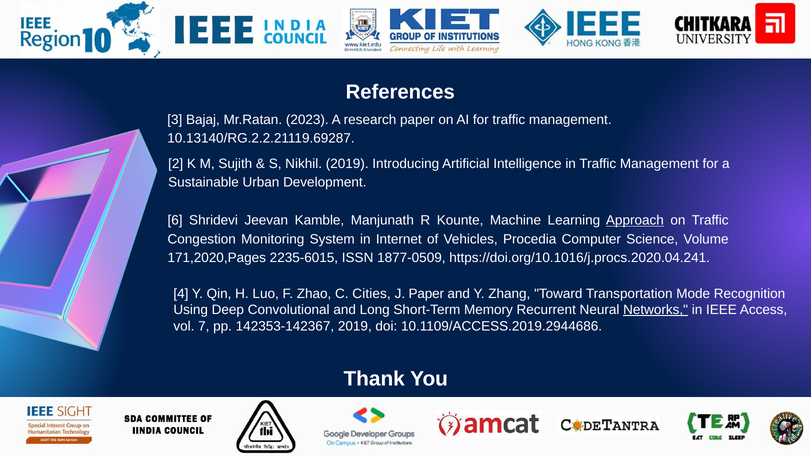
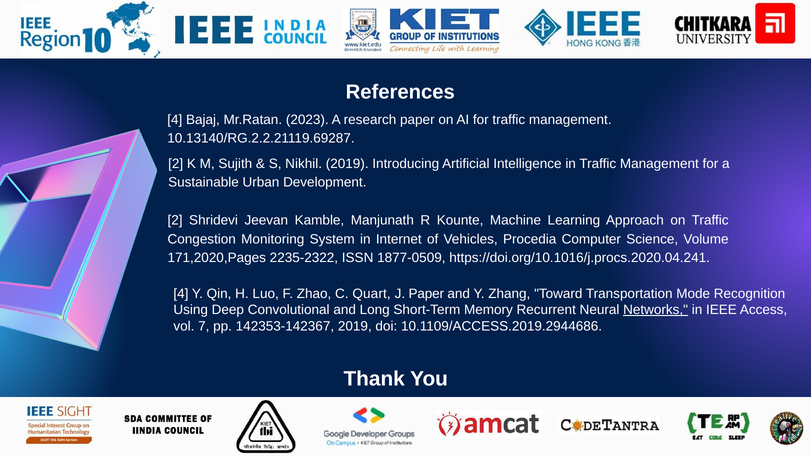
3 at (175, 120): 3 -> 4
6 at (175, 221): 6 -> 2
Approach underline: present -> none
2235-6015: 2235-6015 -> 2235-2322
Cities: Cities -> Quart
